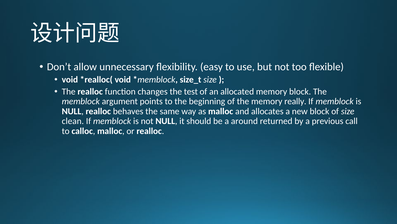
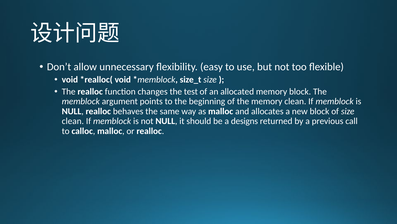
memory really: really -> clean
around: around -> designs
